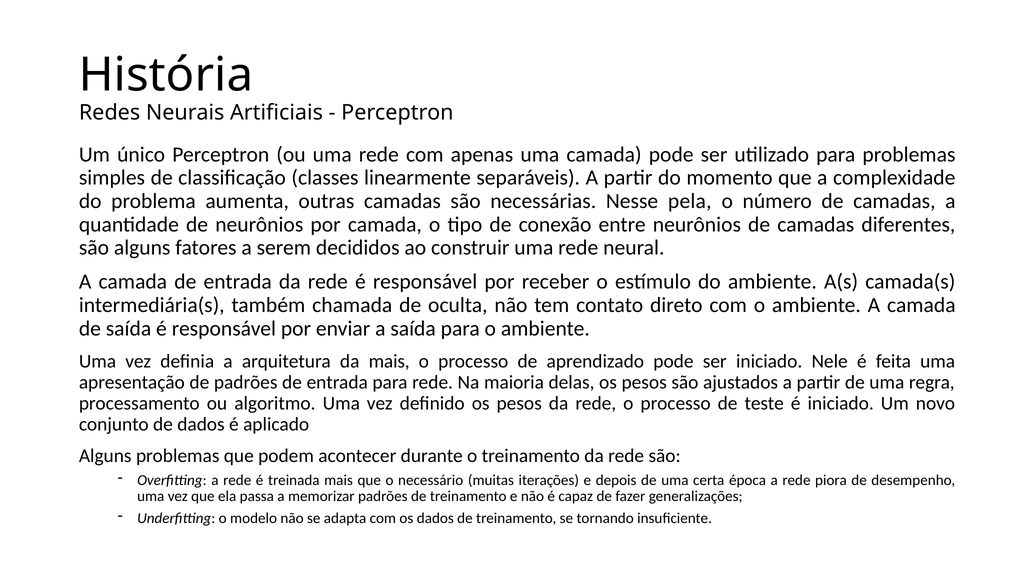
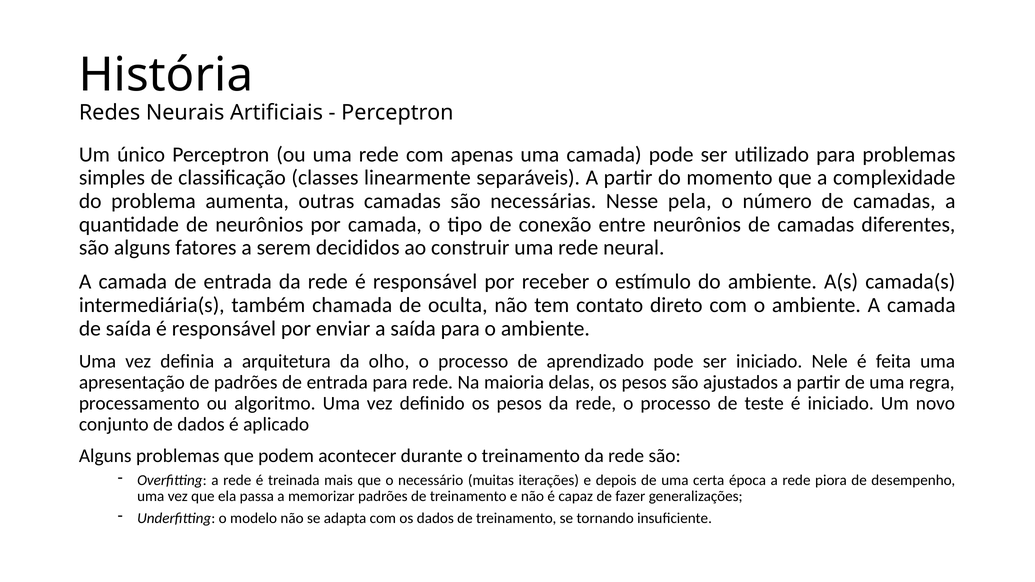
da mais: mais -> olho
